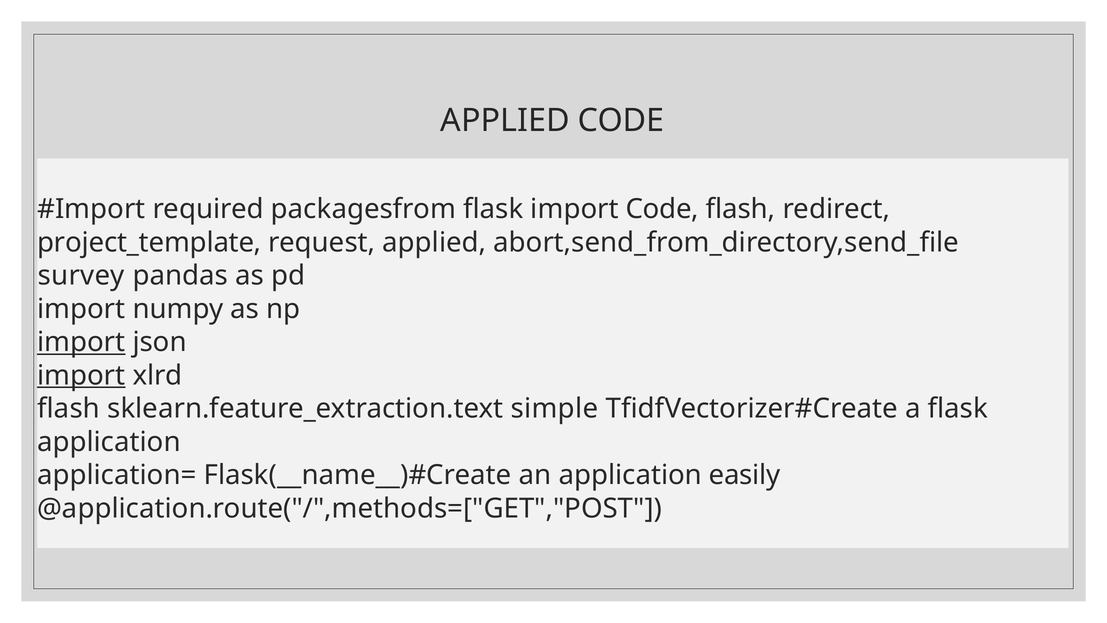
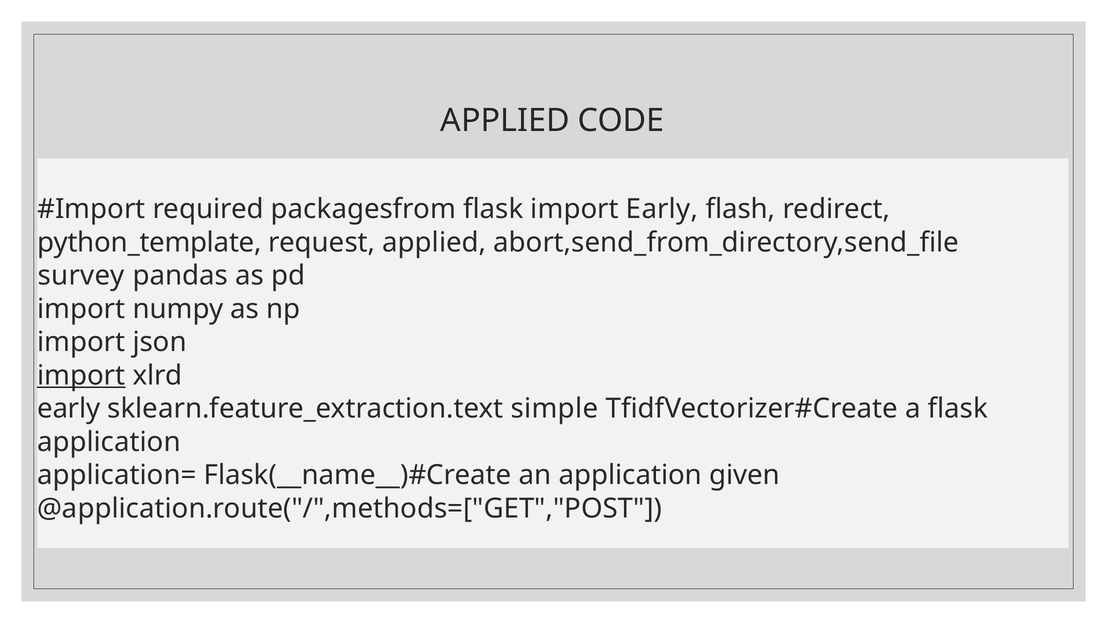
import Code: Code -> Early
project_template: project_template -> python_template
import at (81, 342) underline: present -> none
flash at (69, 409): flash -> early
easily: easily -> given
